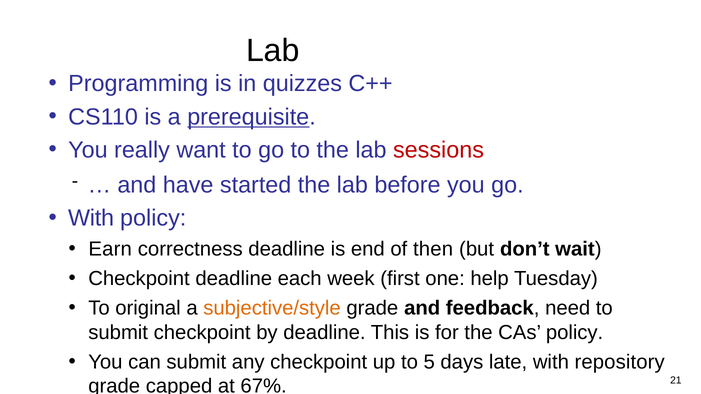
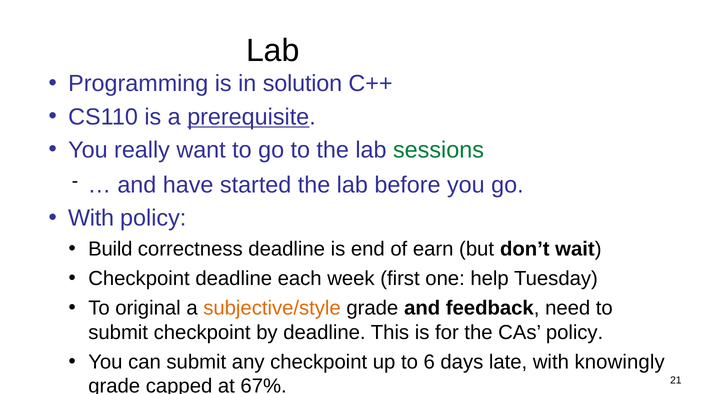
quizzes: quizzes -> solution
sessions colour: red -> green
Earn: Earn -> Build
then: then -> earn
5: 5 -> 6
repository: repository -> knowingly
